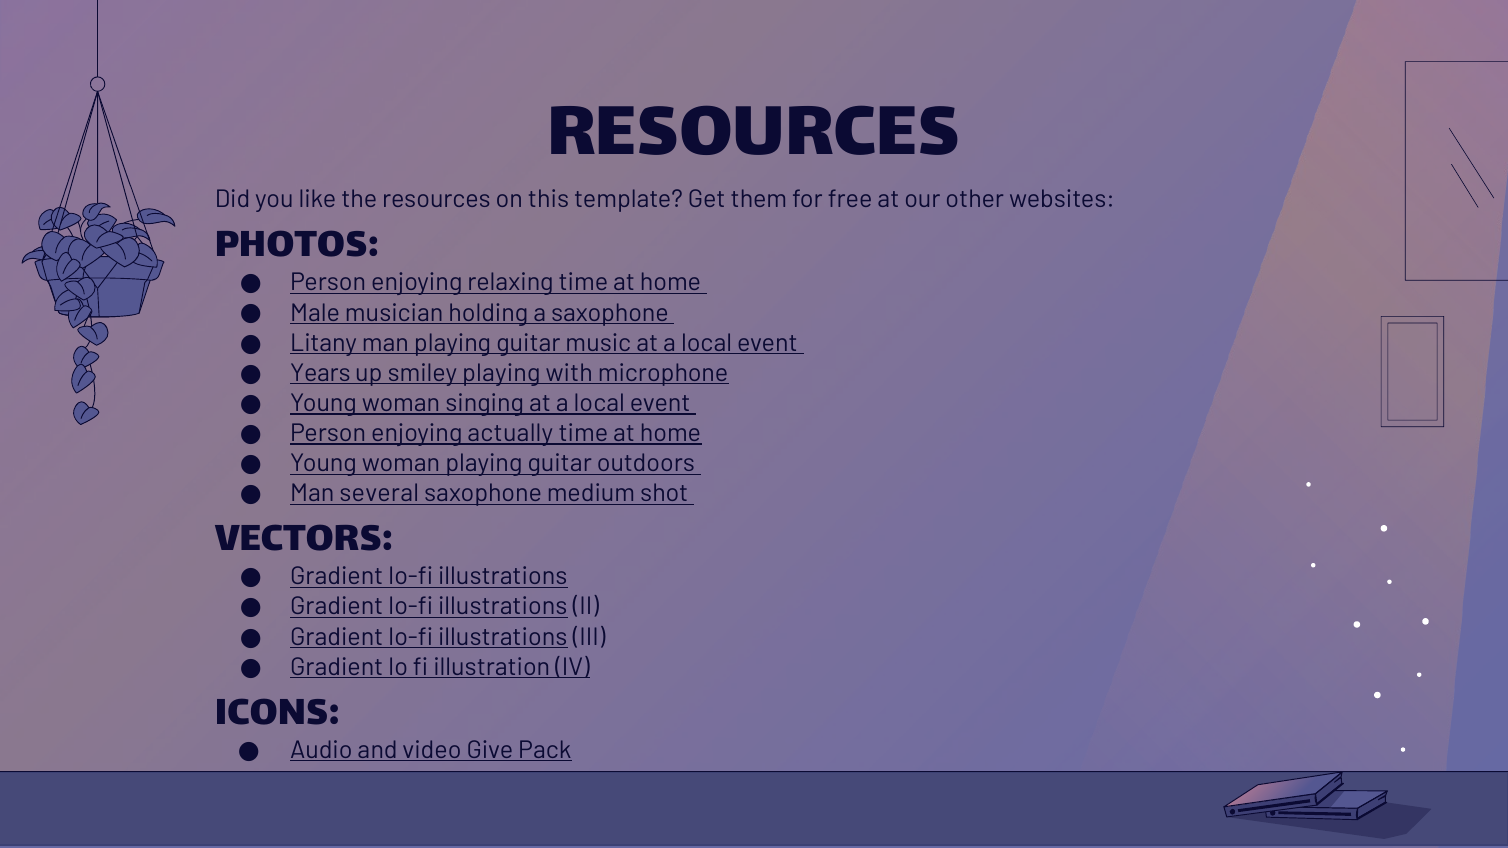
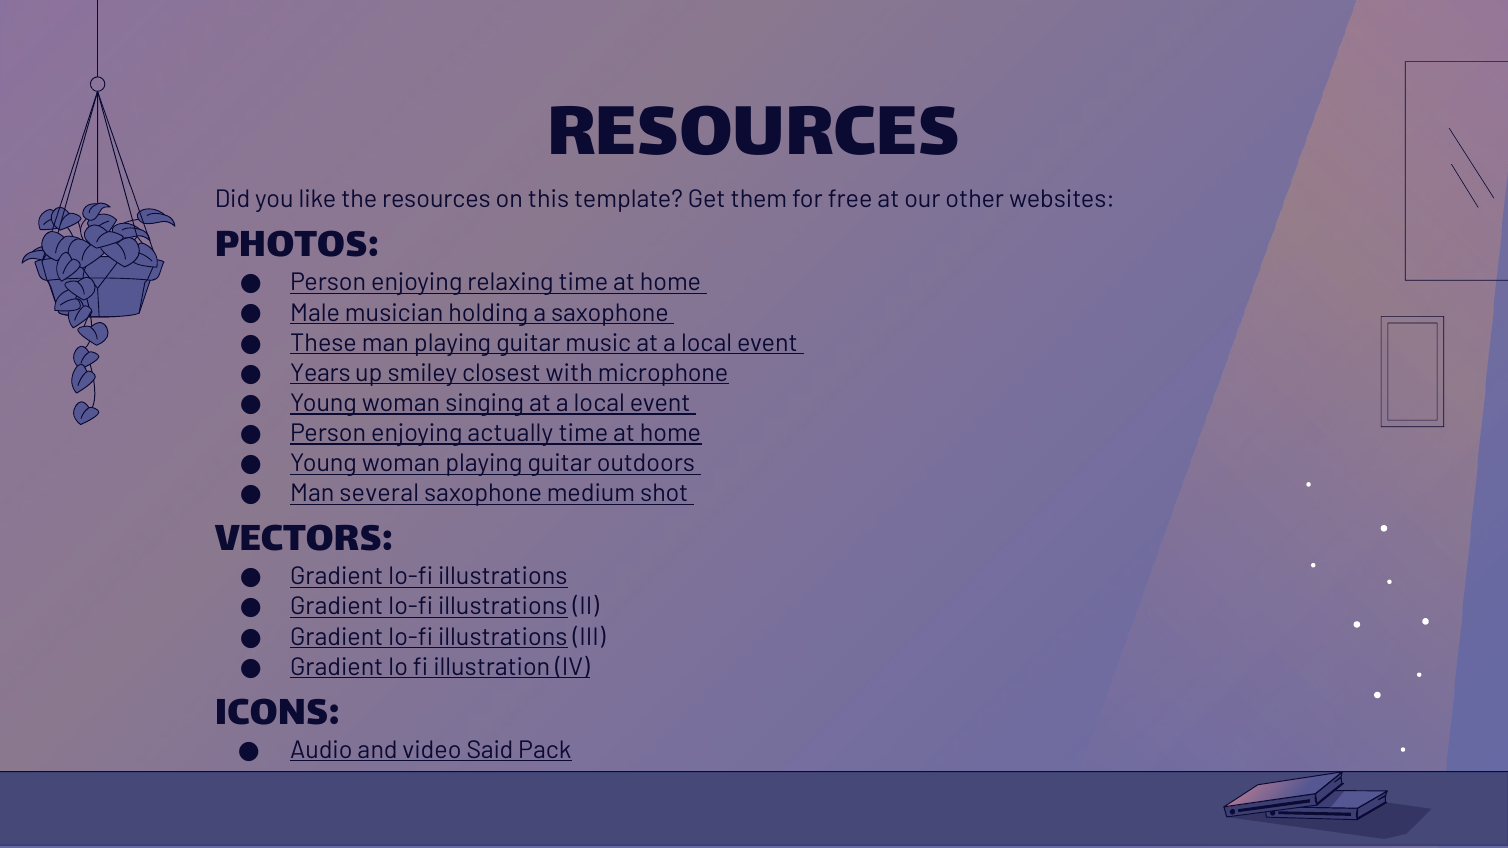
Litany: Litany -> These
smiley playing: playing -> closest
Give: Give -> Said
